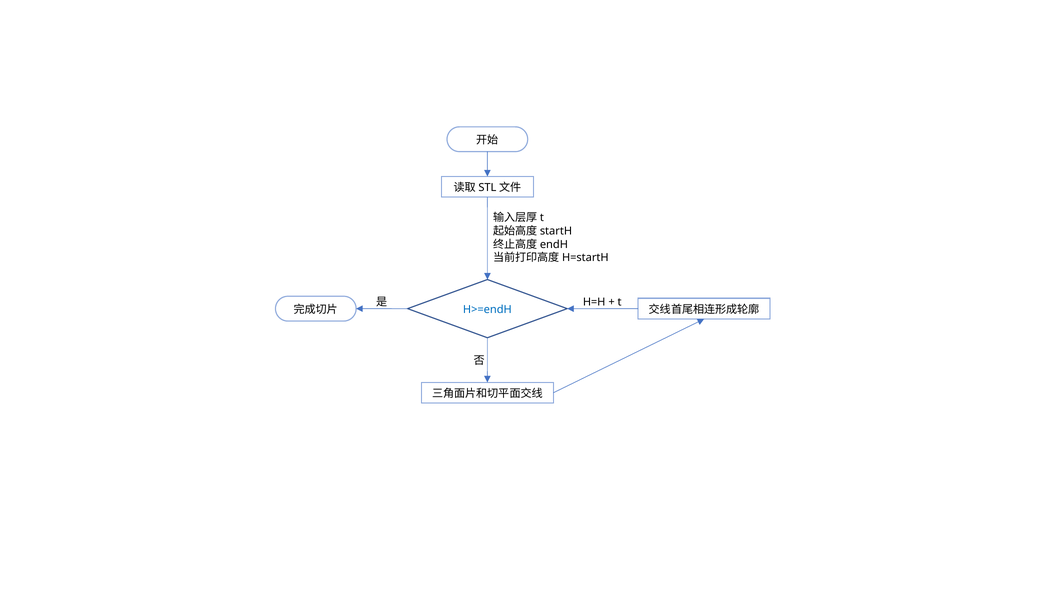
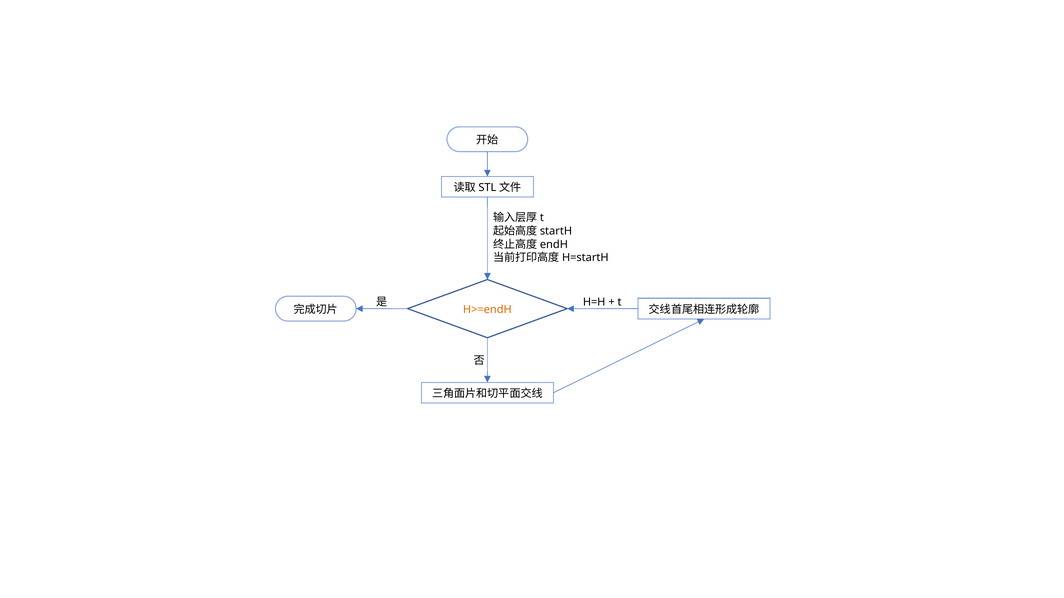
H>=endH colour: blue -> orange
